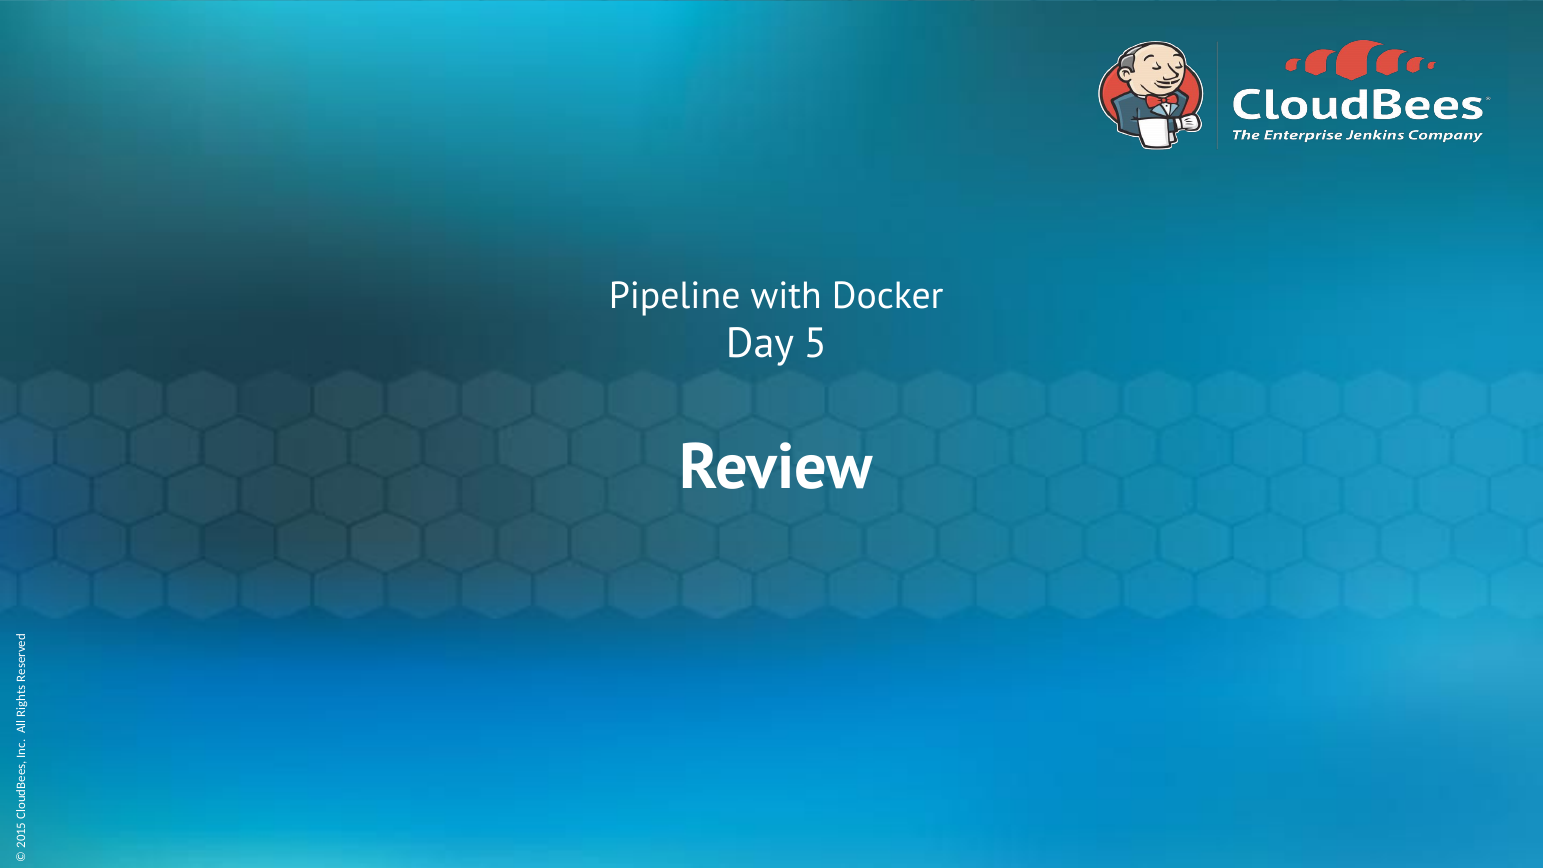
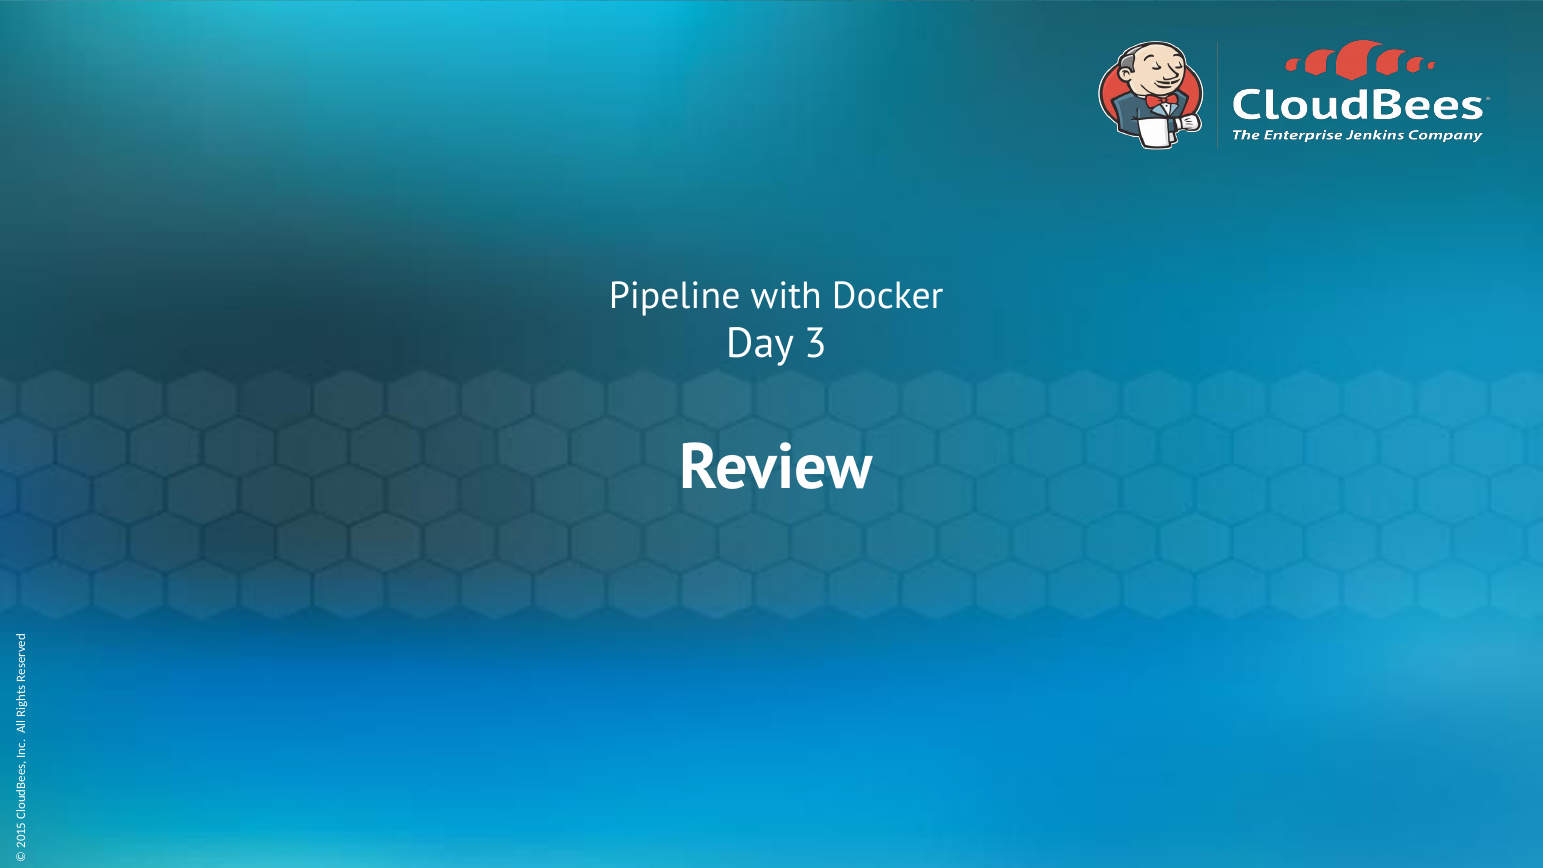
Day 5: 5 -> 3
